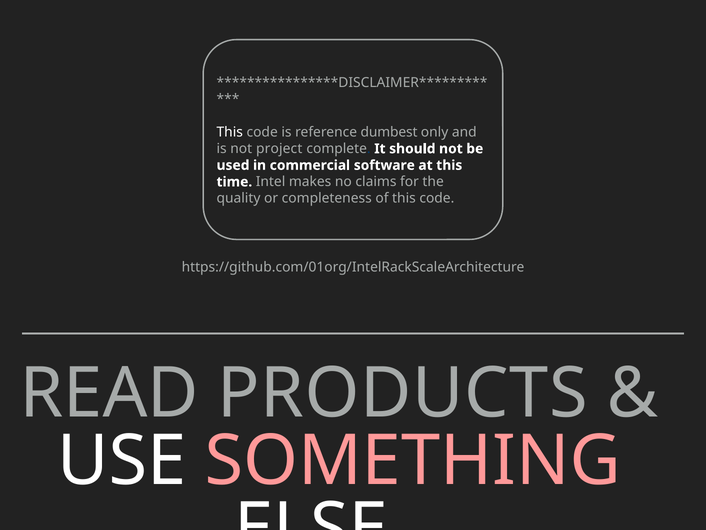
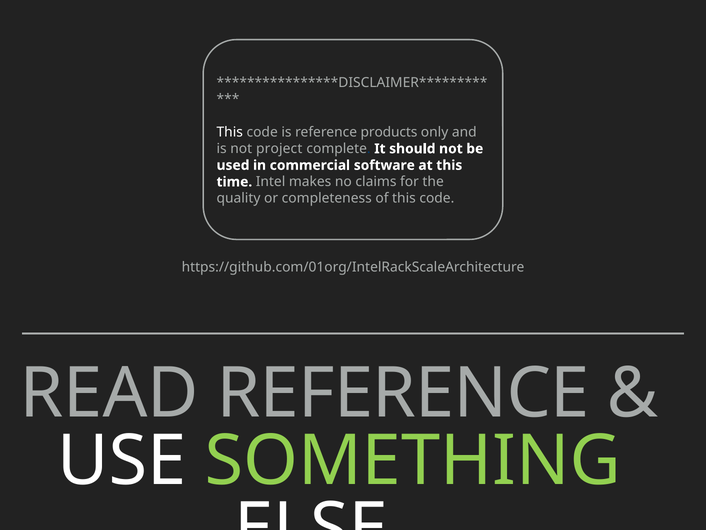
dumbest: dumbest -> products
READ PRODUCTS: PRODUCTS -> REFERENCE
SOMETHING colour: pink -> light green
